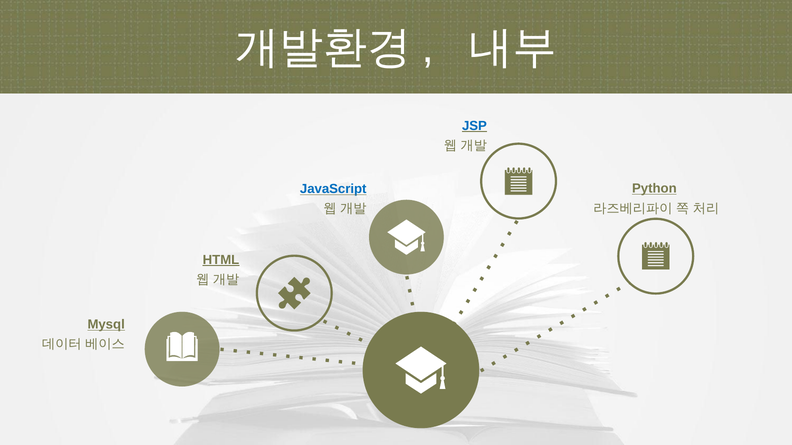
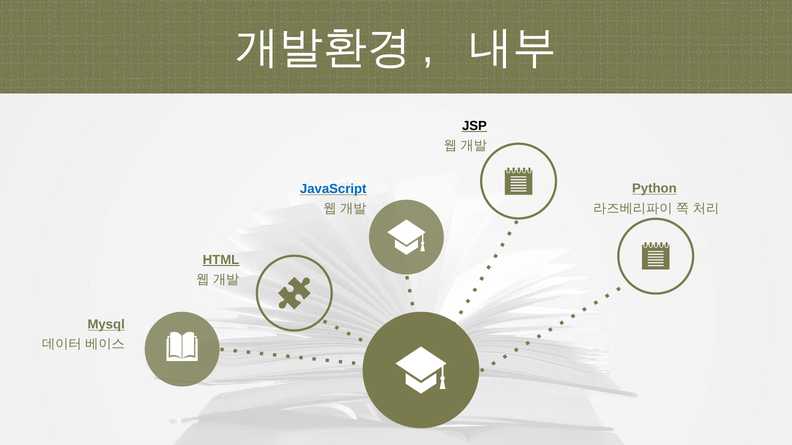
JSP colour: blue -> black
